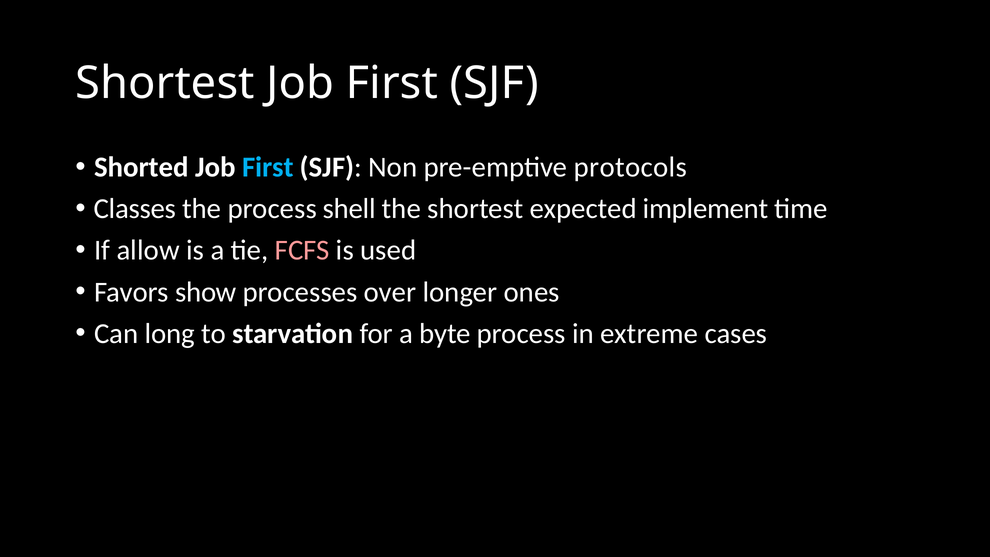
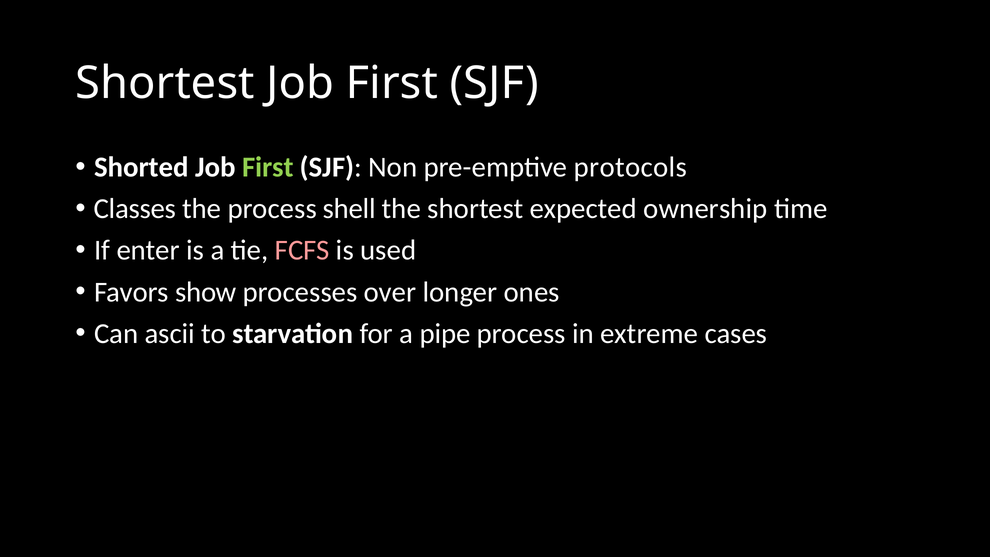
First at (268, 167) colour: light blue -> light green
implement: implement -> ownership
allow: allow -> enter
long: long -> ascii
byte: byte -> pipe
